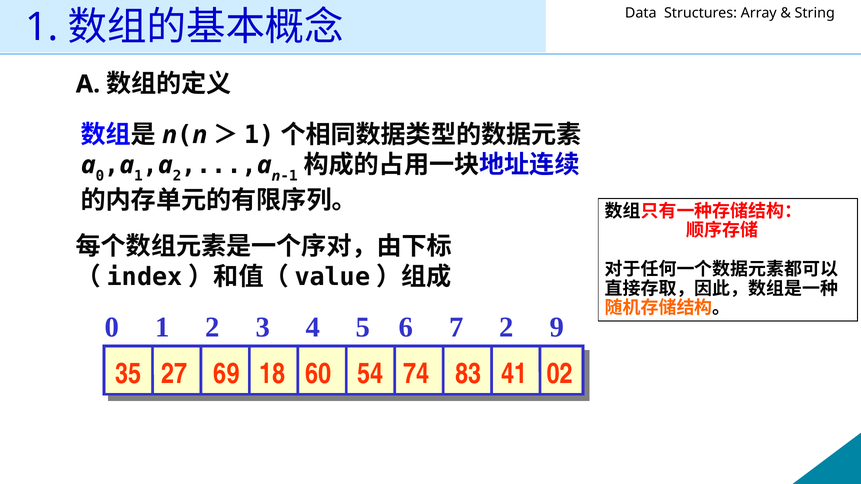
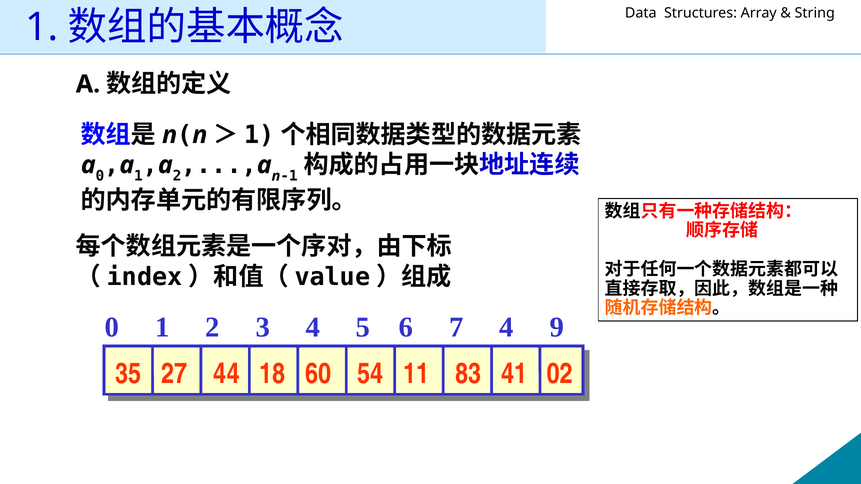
7 2: 2 -> 4
69: 69 -> 44
74: 74 -> 11
